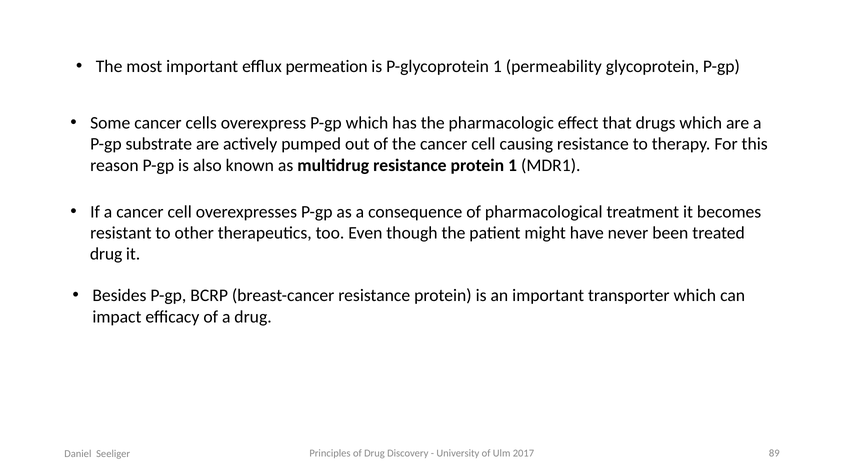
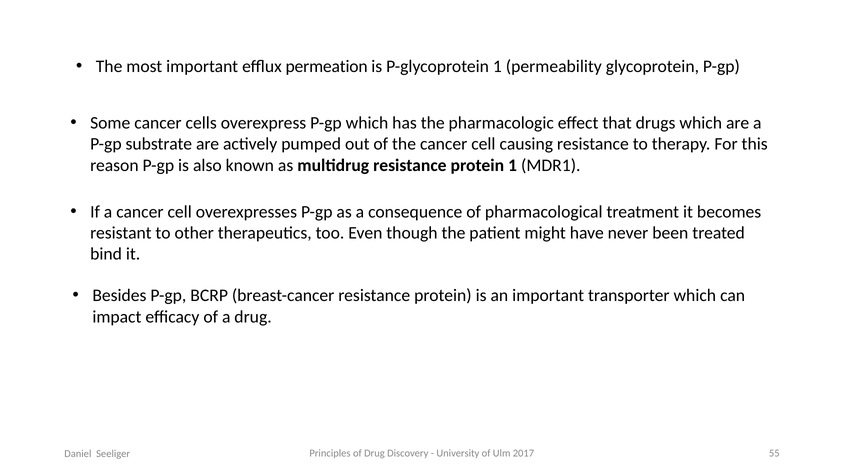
drug at (106, 254): drug -> bind
89: 89 -> 55
